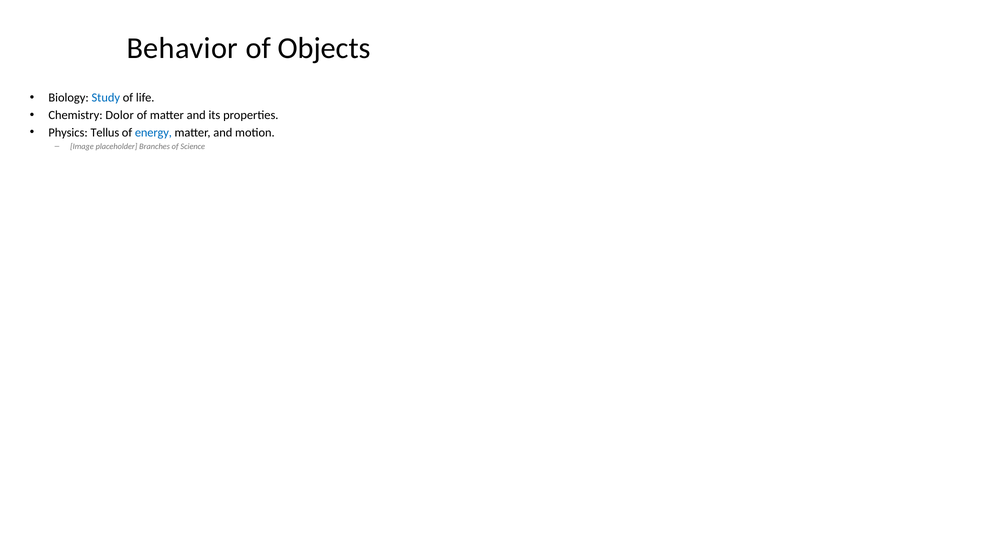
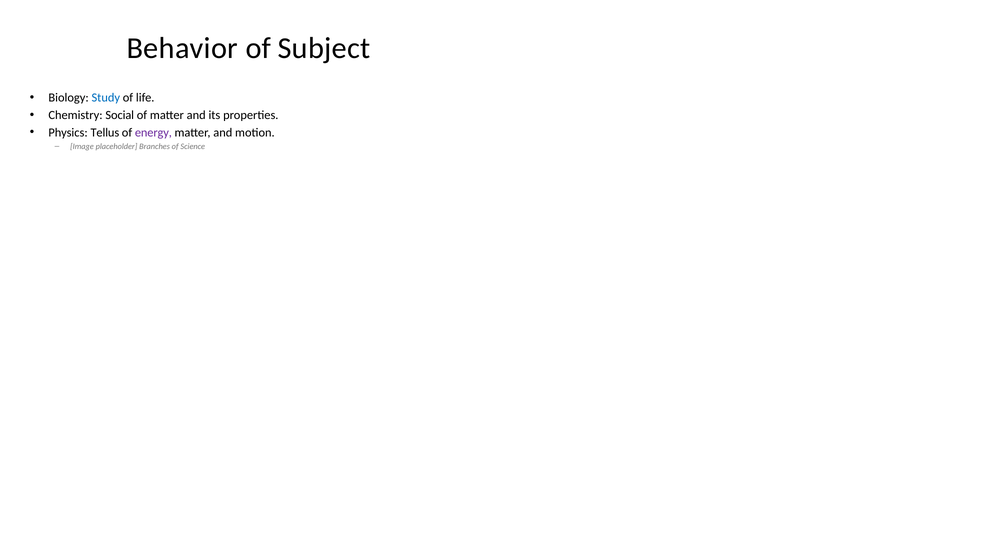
Objects: Objects -> Subject
Dolor: Dolor -> Social
energy colour: blue -> purple
